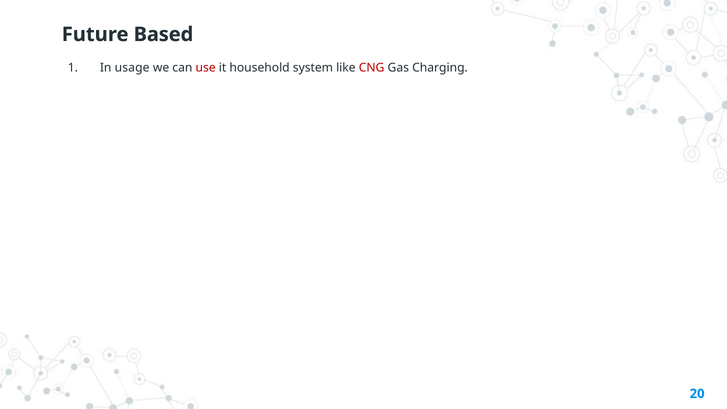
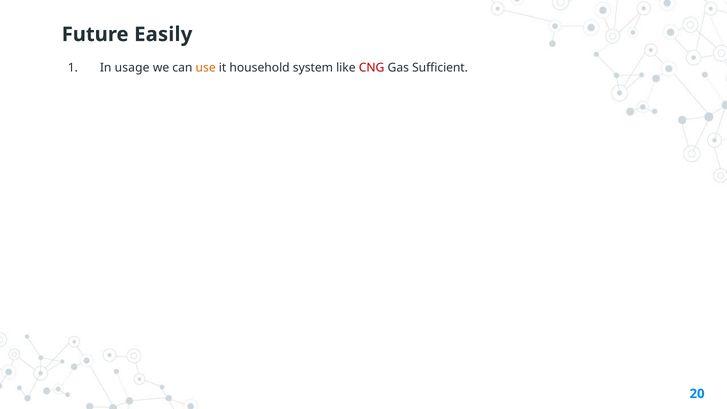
Based: Based -> Easily
use colour: red -> orange
Charging: Charging -> Sufficient
